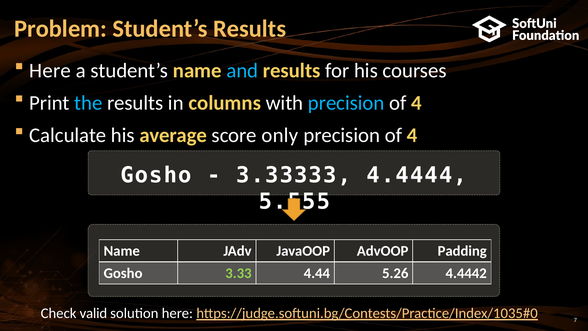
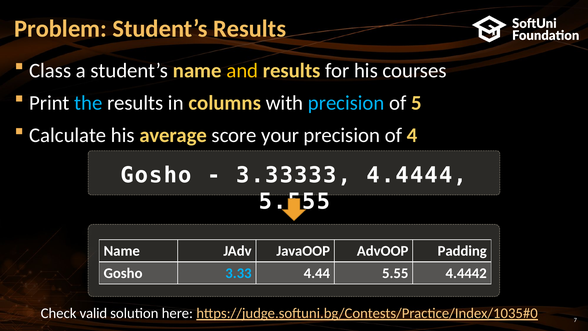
Here at (50, 70): Here -> Class
and colour: light blue -> yellow
4 at (417, 103): 4 -> 5
only: only -> your
3.33 colour: light green -> light blue
5.26: 5.26 -> 5.55
